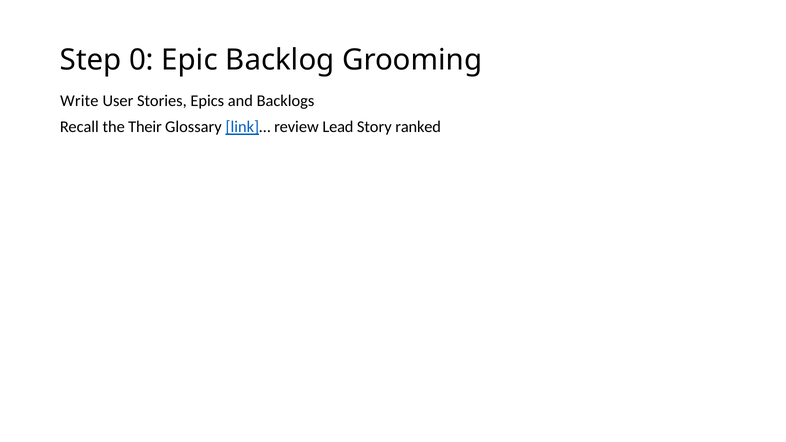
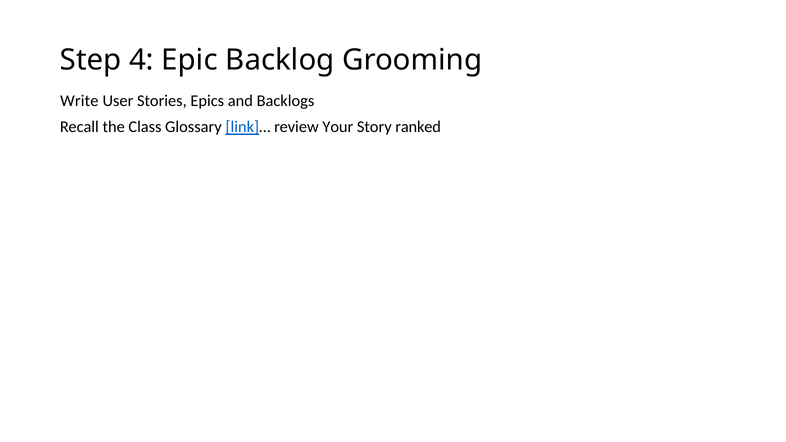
0: 0 -> 4
Their: Their -> Class
Lead: Lead -> Your
